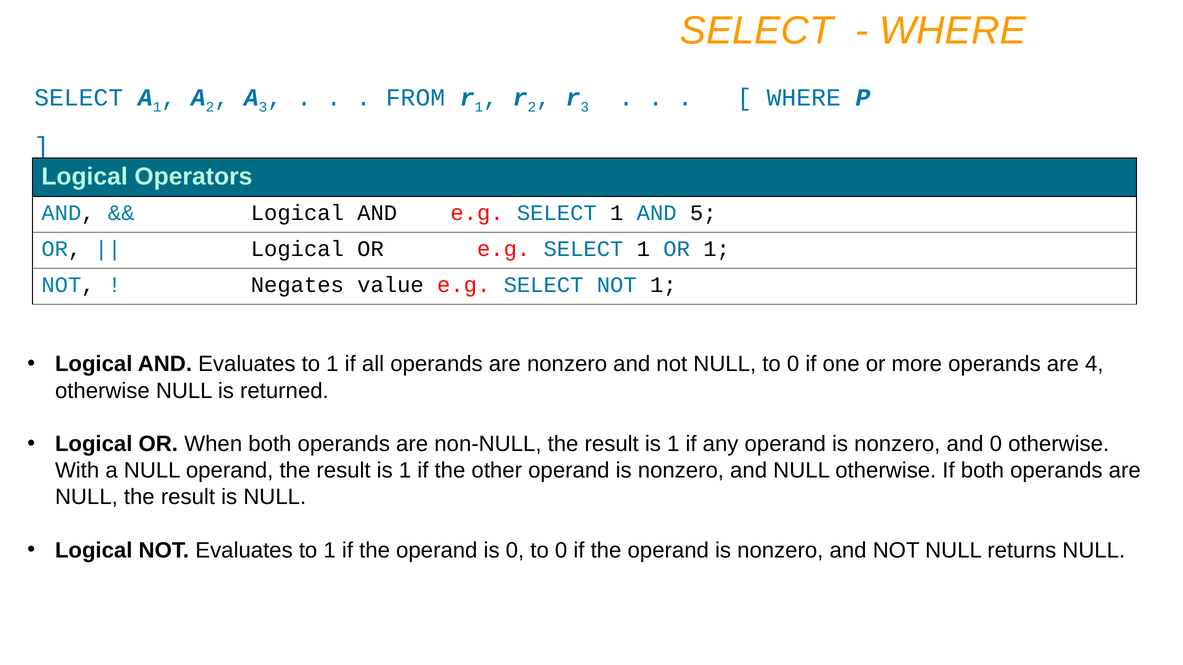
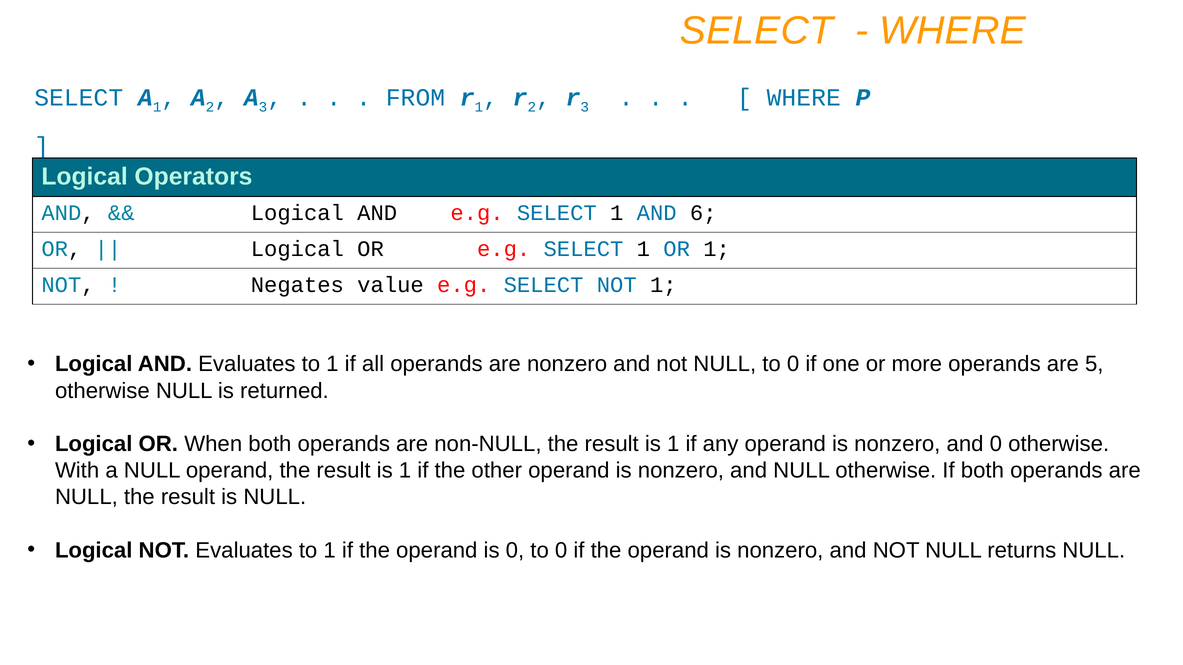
5: 5 -> 6
4: 4 -> 5
